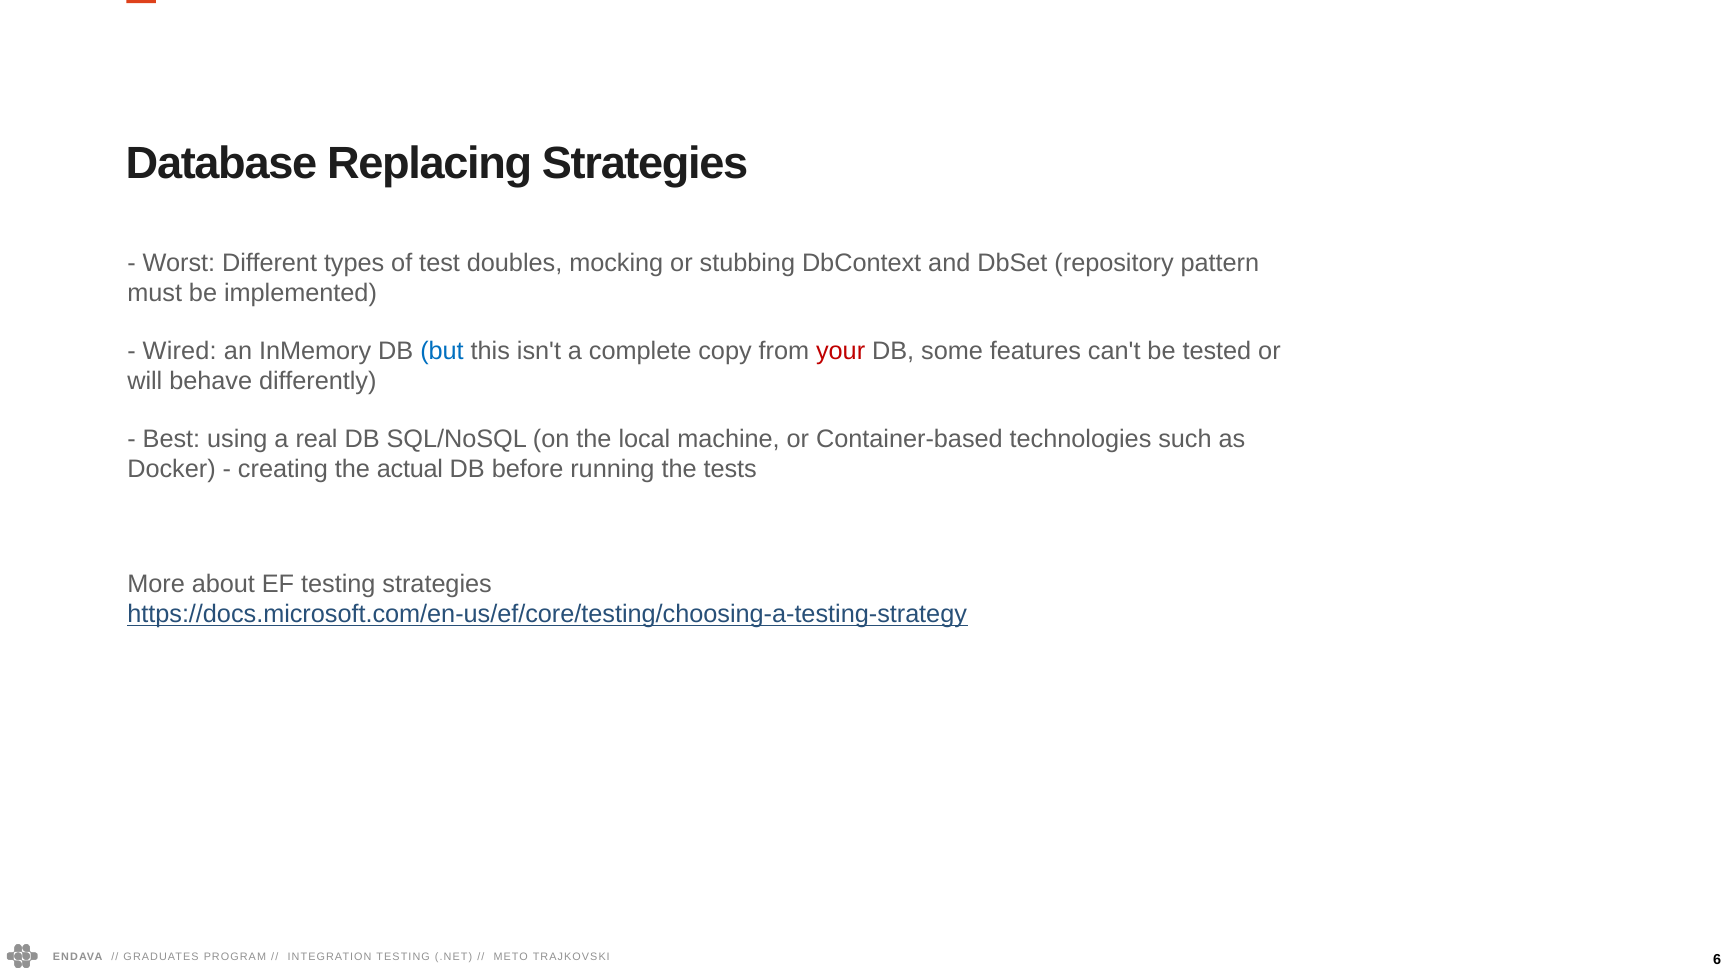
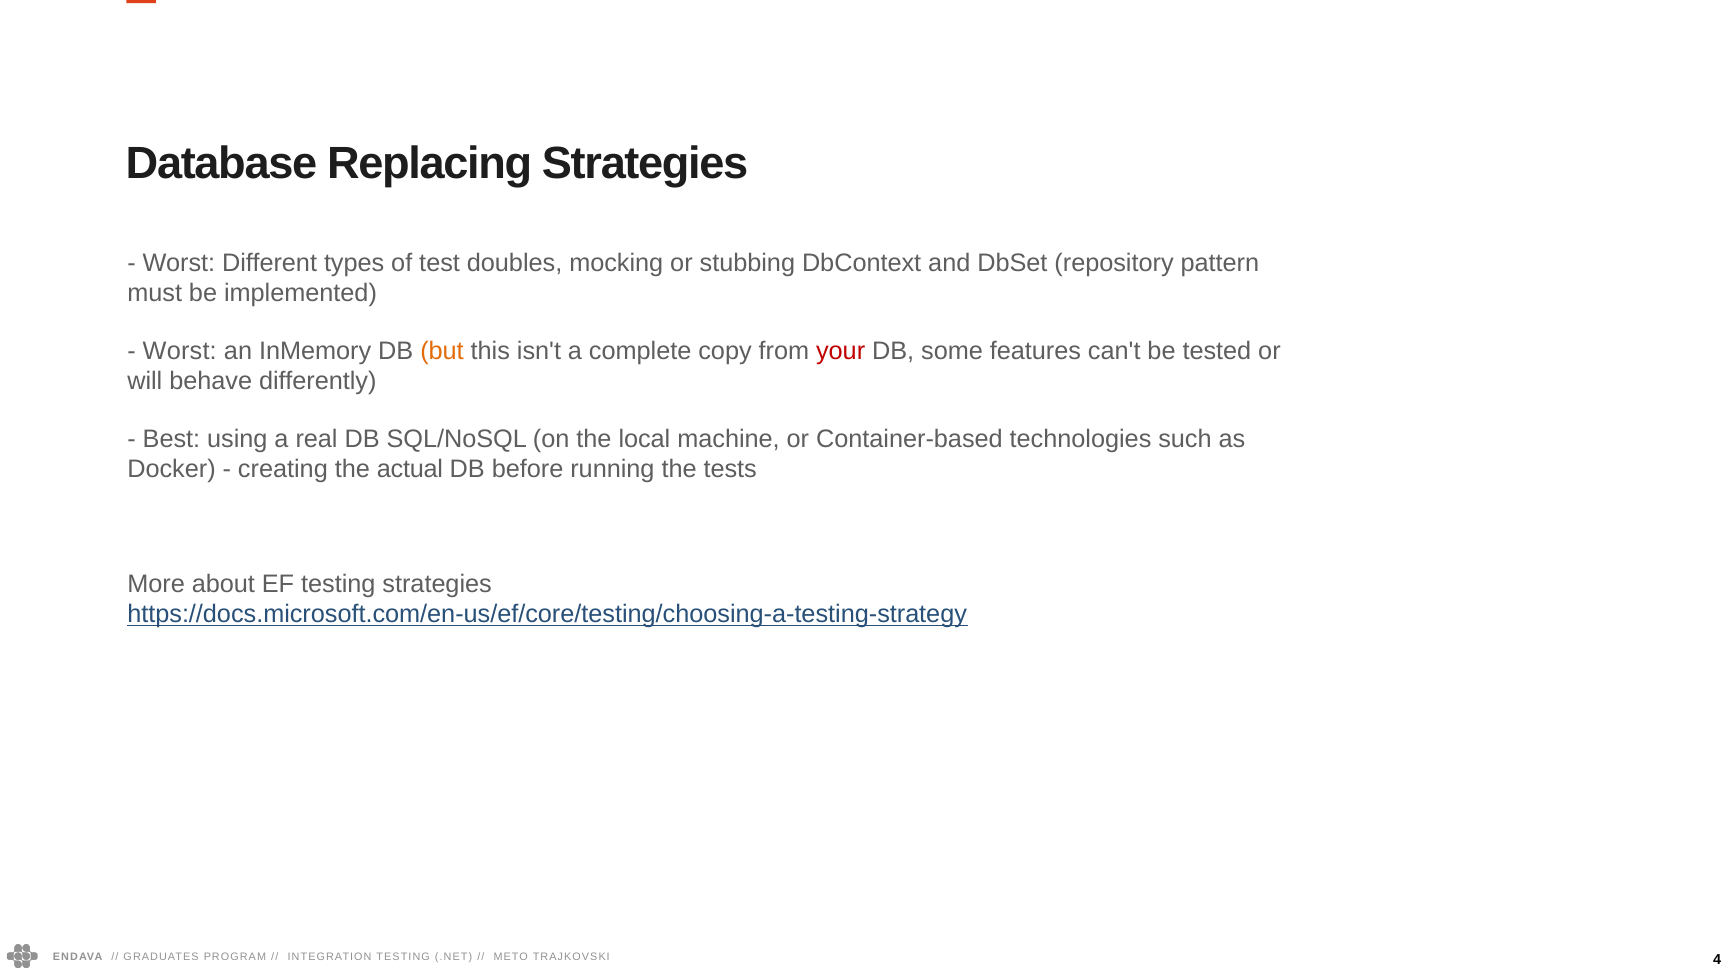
Wired at (180, 351): Wired -> Worst
but colour: blue -> orange
6: 6 -> 4
